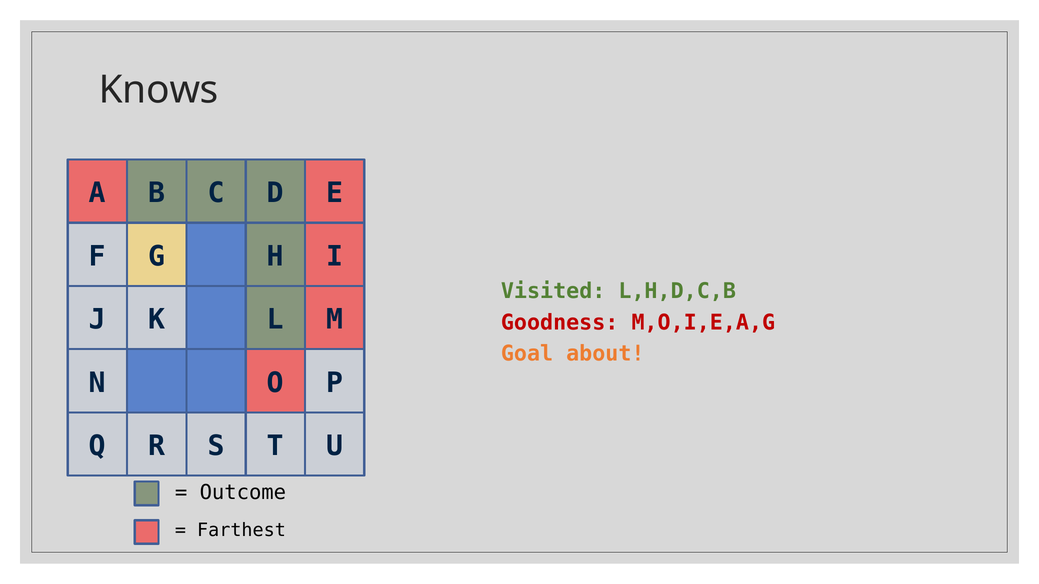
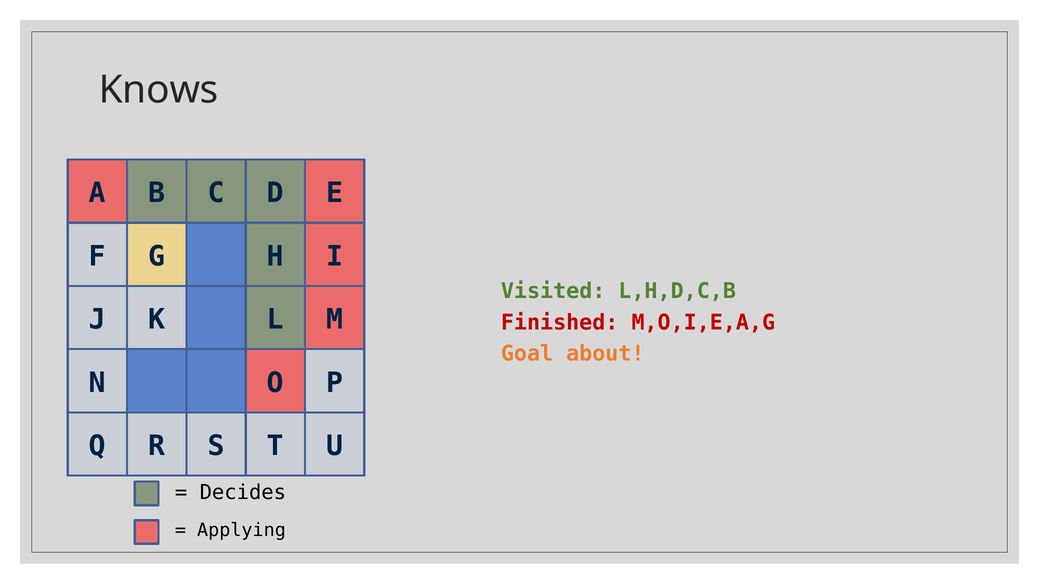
Goodness: Goodness -> Finished
Outcome: Outcome -> Decides
Farthest: Farthest -> Applying
